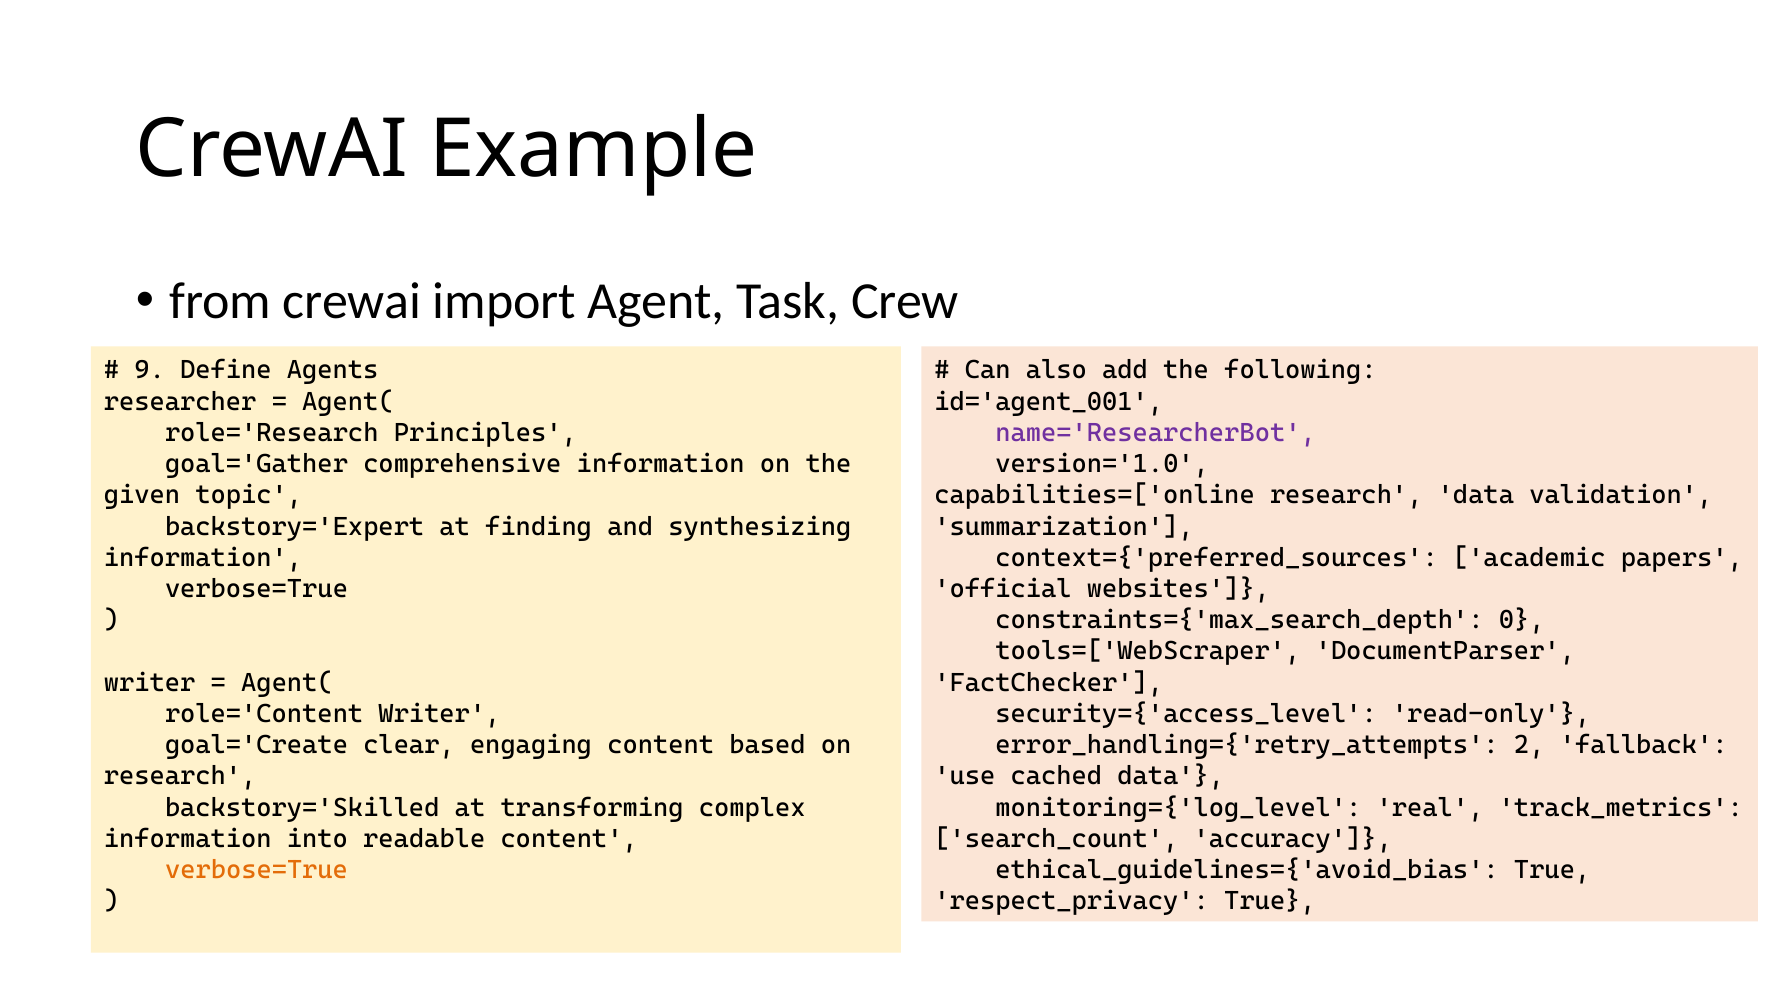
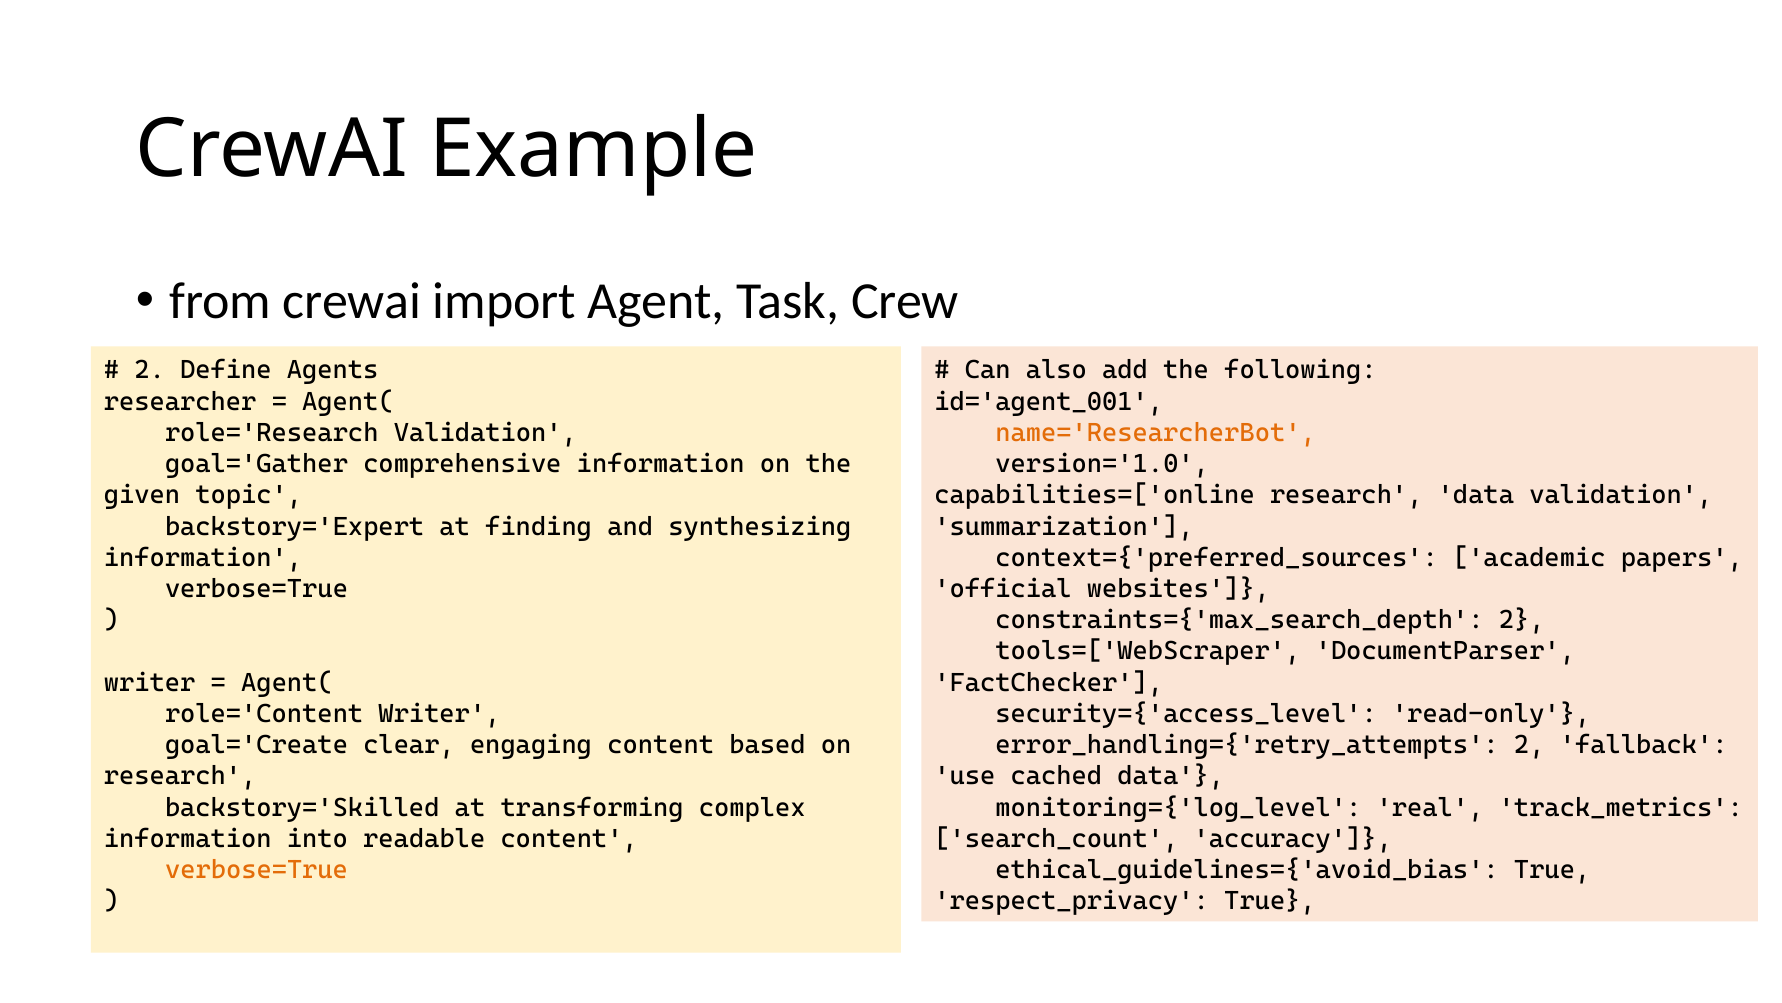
9 at (150, 370): 9 -> 2
role='Research Principles: Principles -> Validation
name='ResearcherBot colour: purple -> orange
constraints={'max_search_depth 0: 0 -> 2
